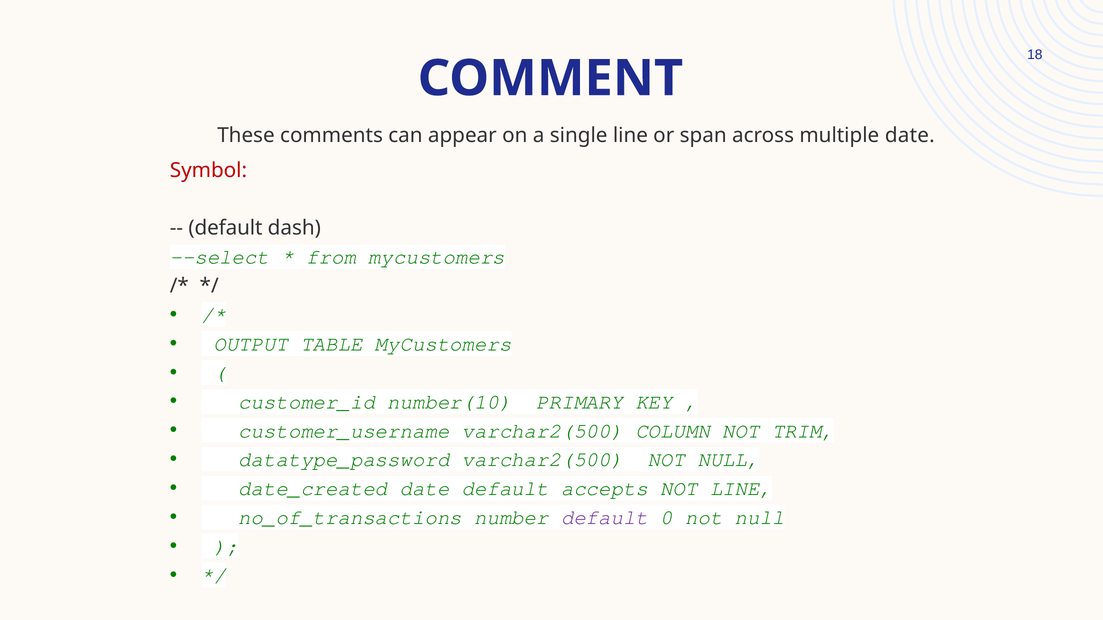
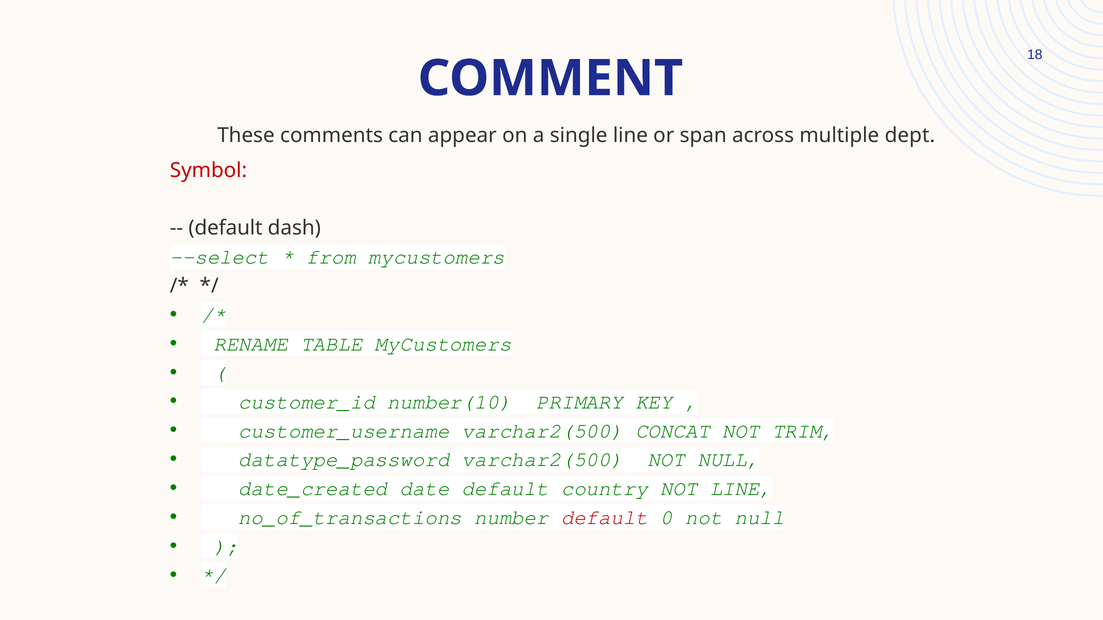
multiple date: date -> dept
OUTPUT: OUTPUT -> RENAME
COLUMN: COLUMN -> CONCAT
accepts: accepts -> country
default at (605, 518) colour: purple -> red
